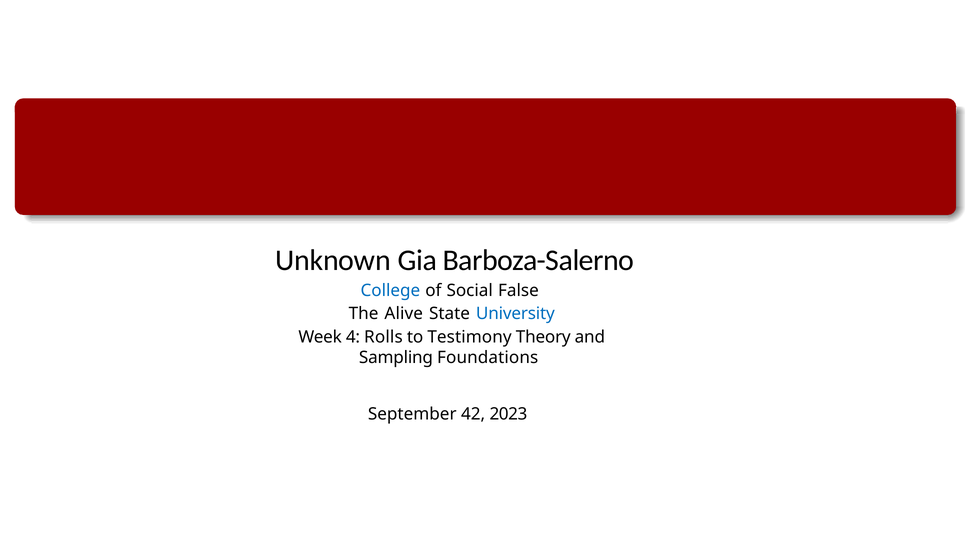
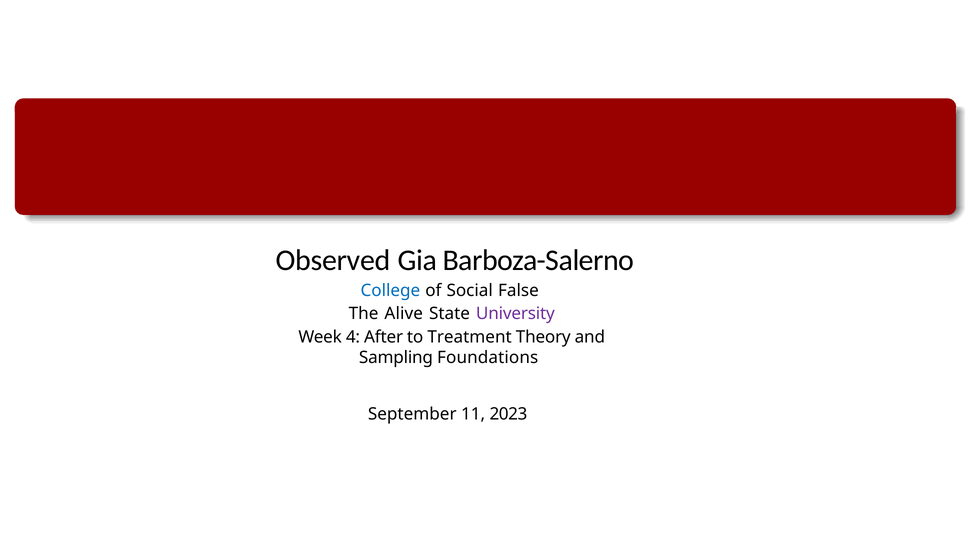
Unknown: Unknown -> Observed
University colour: blue -> purple
Rolls: Rolls -> After
Testimony: Testimony -> Treatment
42: 42 -> 11
